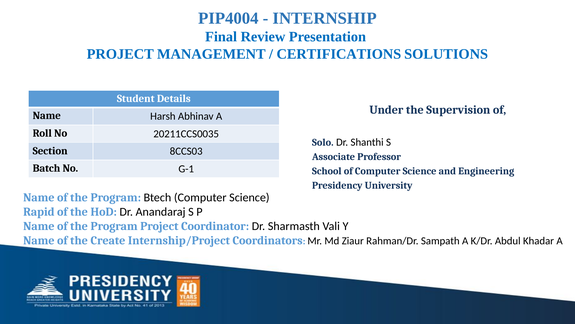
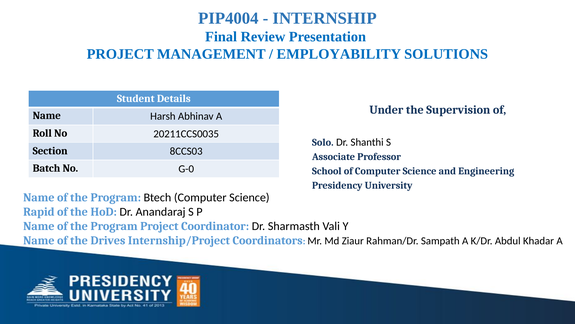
CERTIFICATIONS: CERTIFICATIONS -> EMPLOYABILITY
G-1: G-1 -> G-0
Create: Create -> Drives
